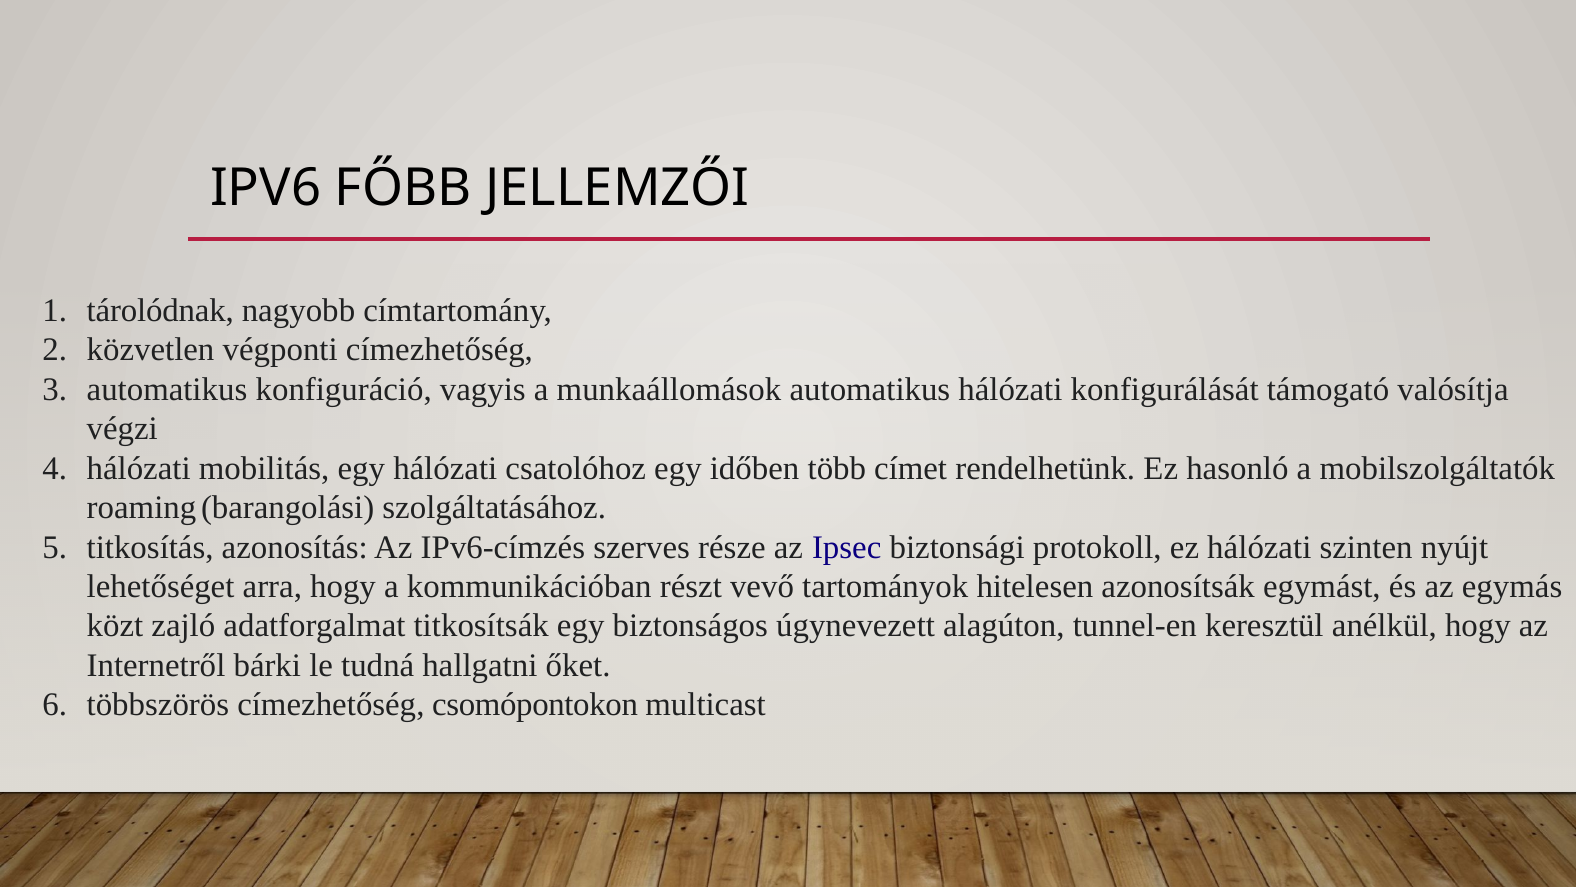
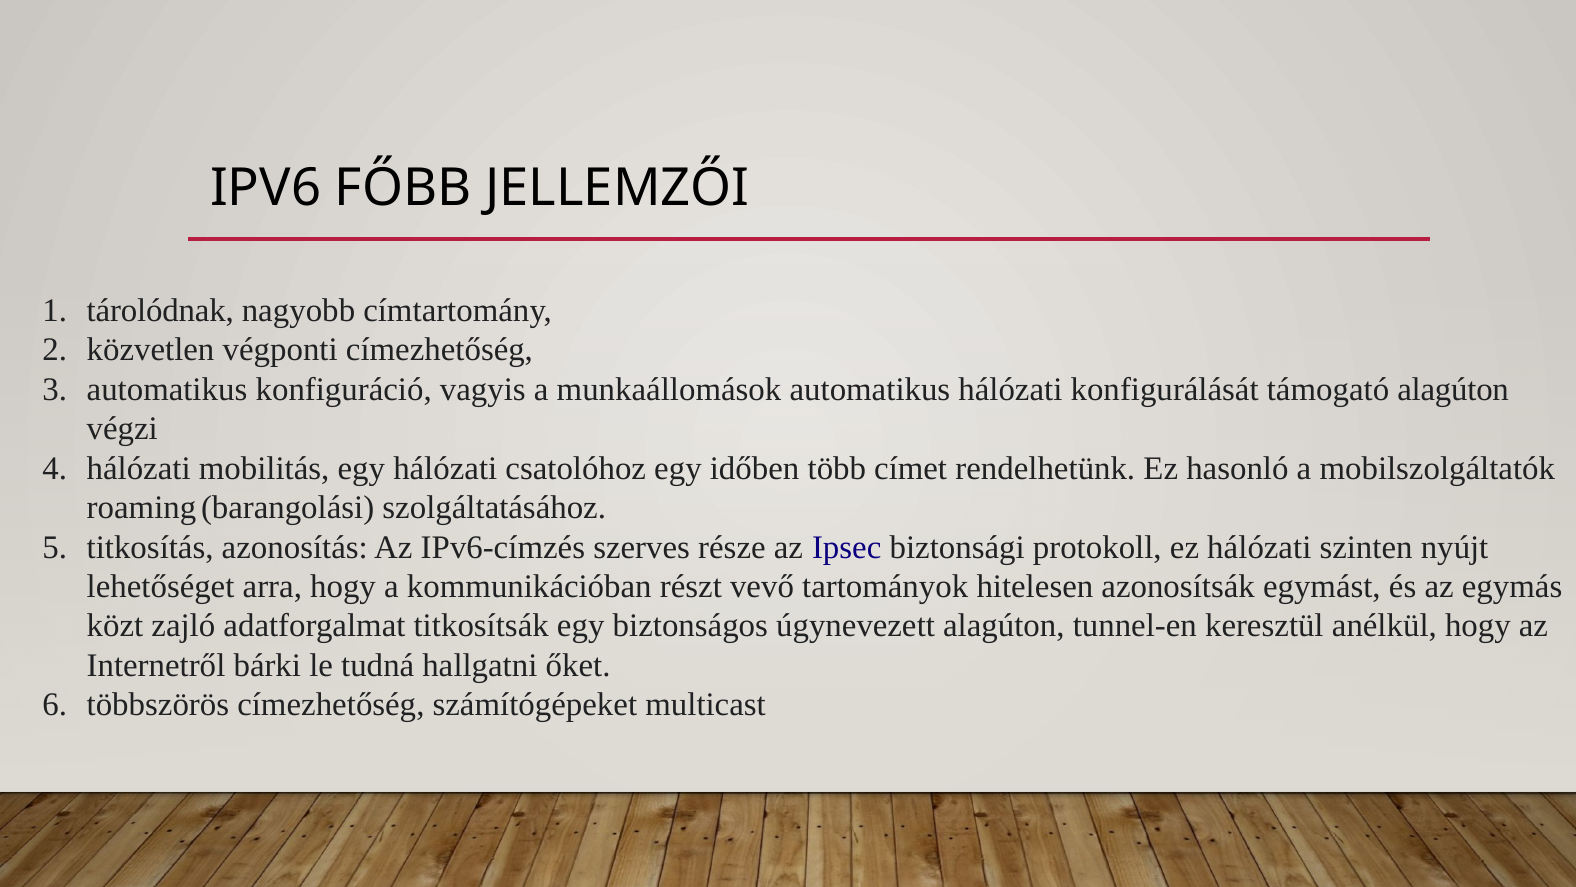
támogató valósítja: valósítja -> alagúton
csomópontokon: csomópontokon -> számítógépeket
